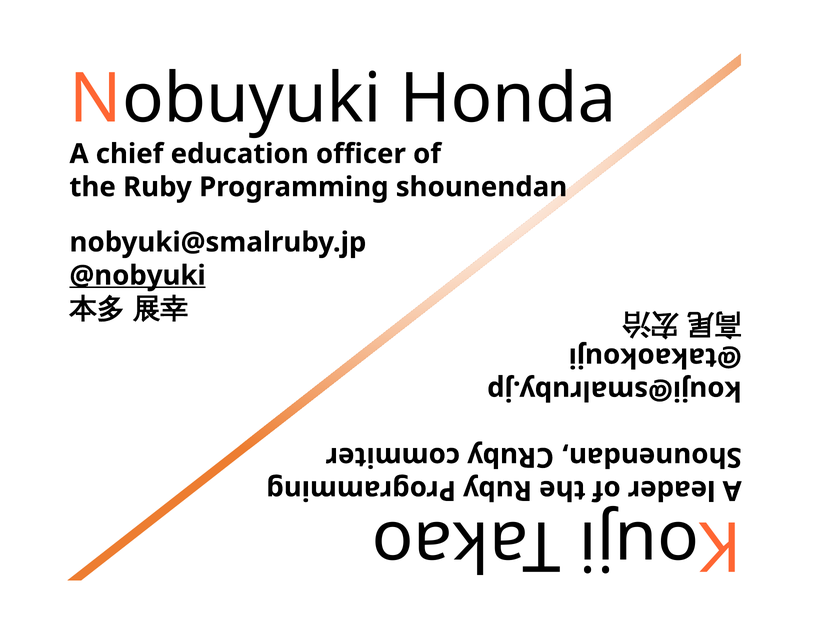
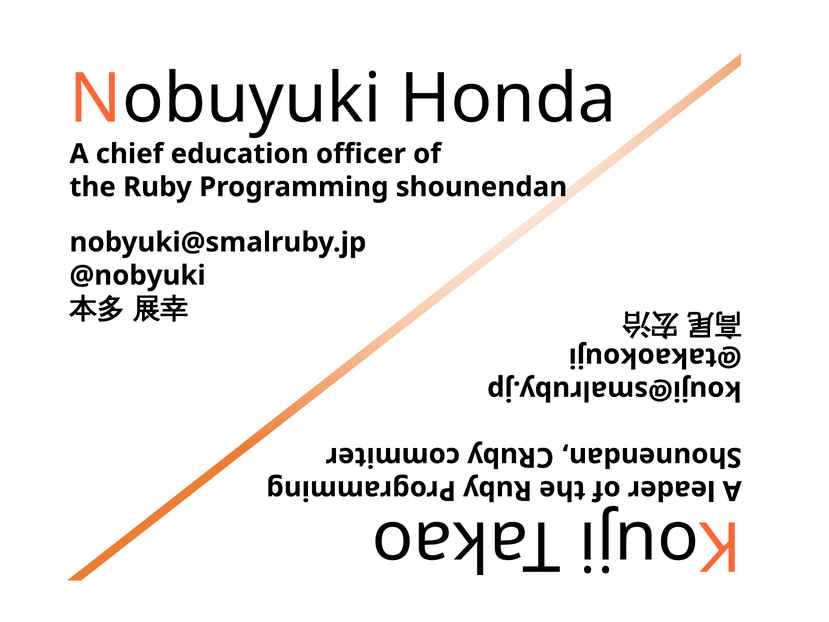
@nobyuki underline: present -> none
